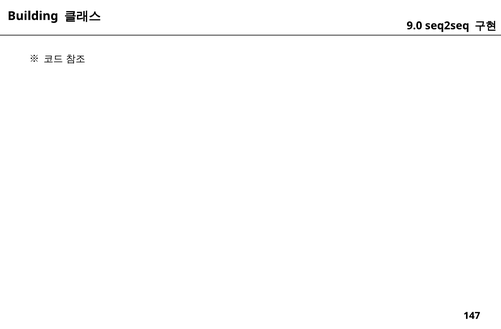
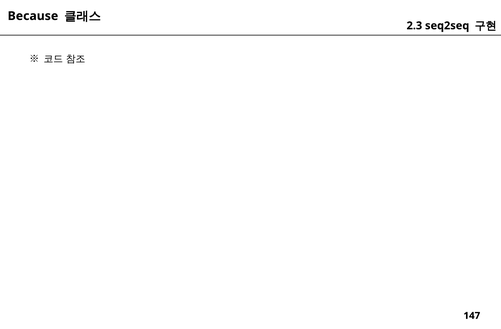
Building: Building -> Because
9.0: 9.0 -> 2.3
